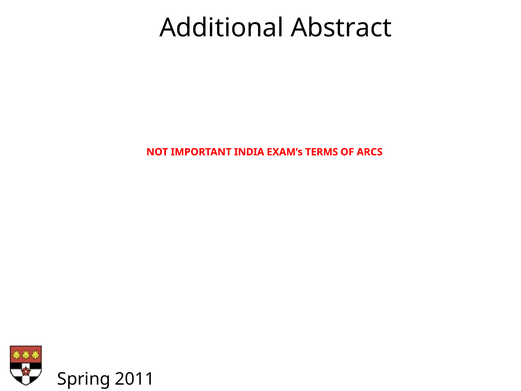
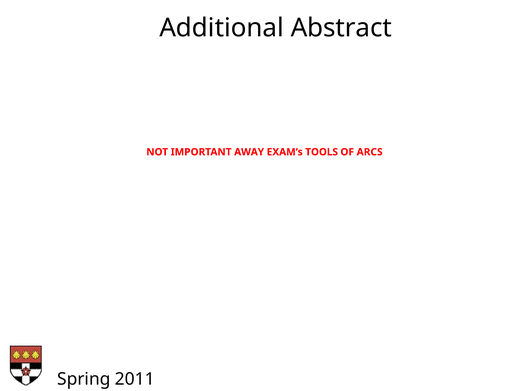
INDIA: INDIA -> AWAY
TERMS: TERMS -> TOOLS
